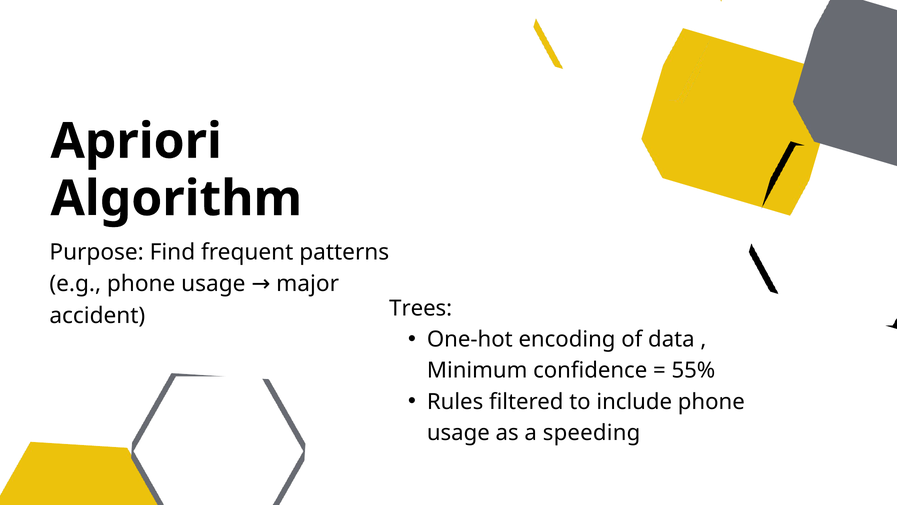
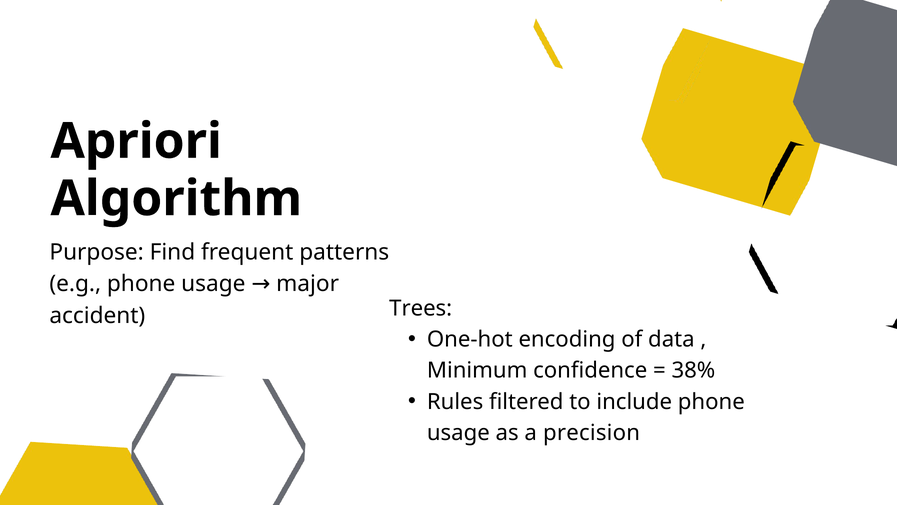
55%: 55% -> 38%
speeding: speeding -> precision
